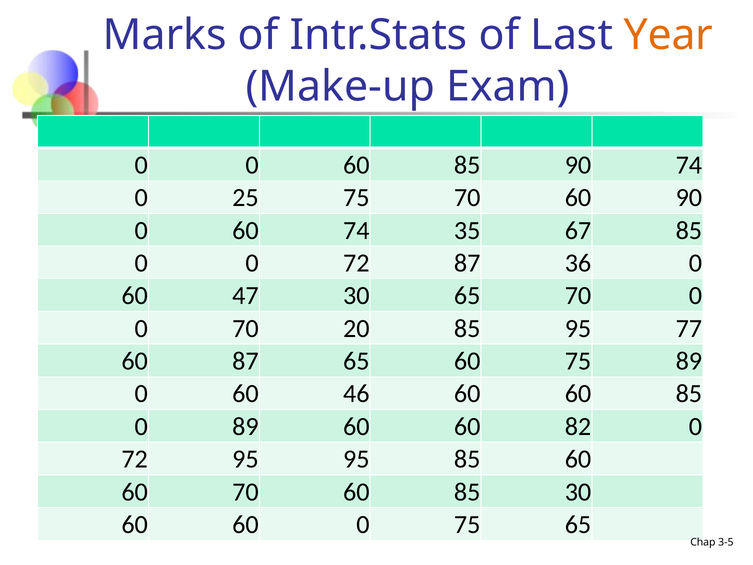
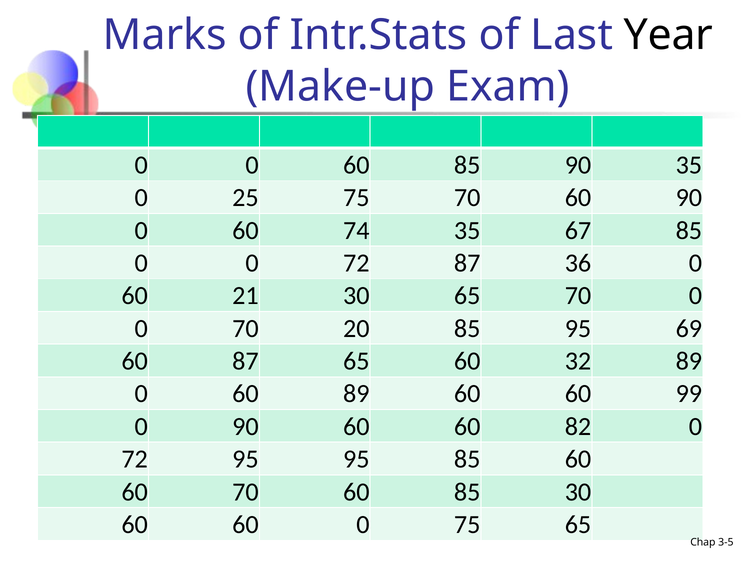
Year colour: orange -> black
90 74: 74 -> 35
47: 47 -> 21
77: 77 -> 69
60 75: 75 -> 32
60 46: 46 -> 89
60 60 85: 85 -> 99
0 89: 89 -> 90
